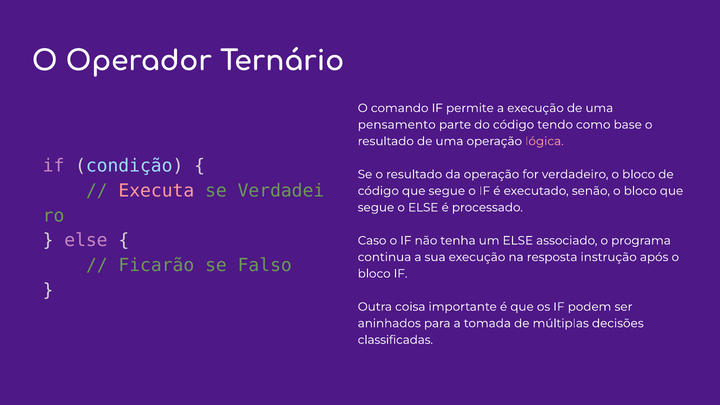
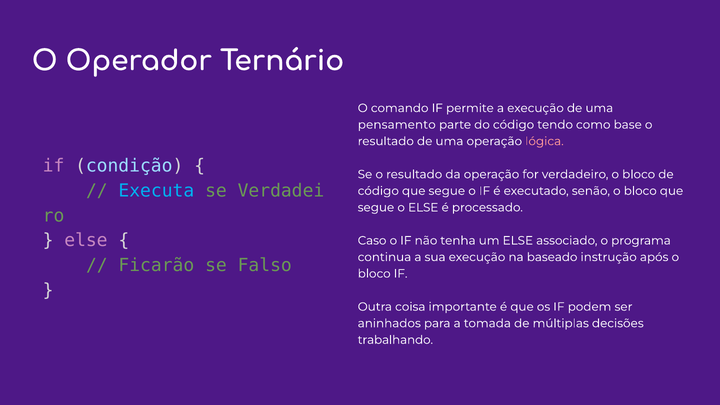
Executa colour: pink -> light blue
resposta: resposta -> baseado
classificadas: classificadas -> trabalhando
